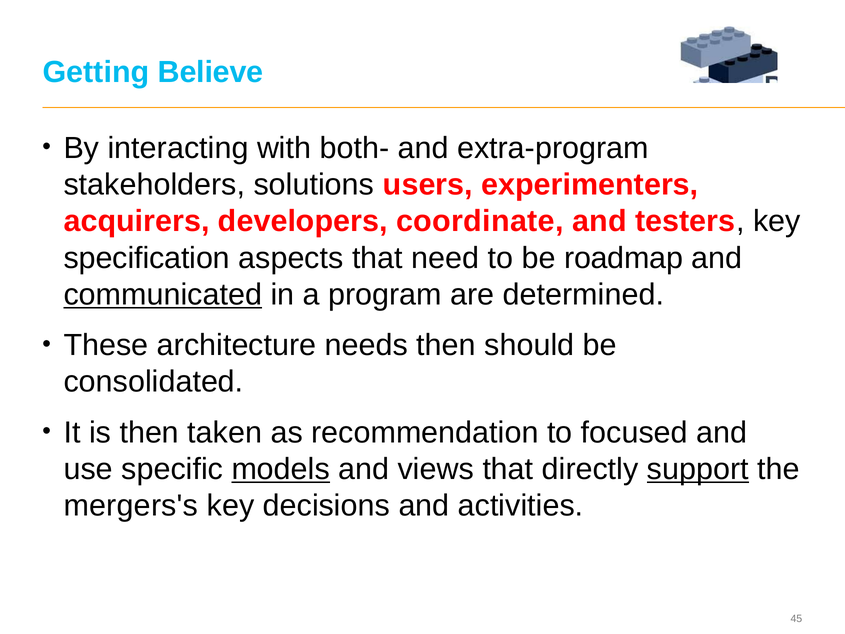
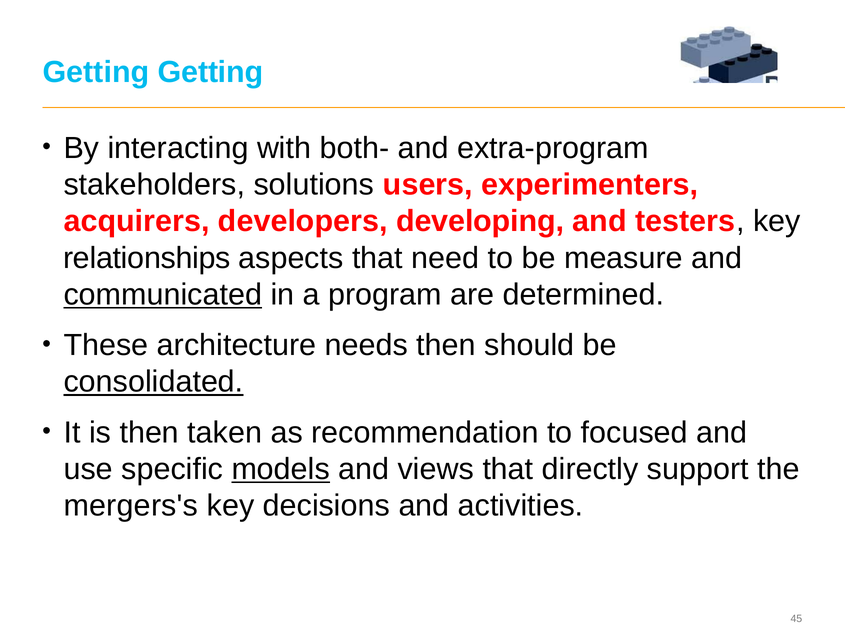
Getting Believe: Believe -> Getting
coordinate: coordinate -> developing
specification: specification -> relationships
roadmap: roadmap -> measure
consolidated underline: none -> present
support underline: present -> none
